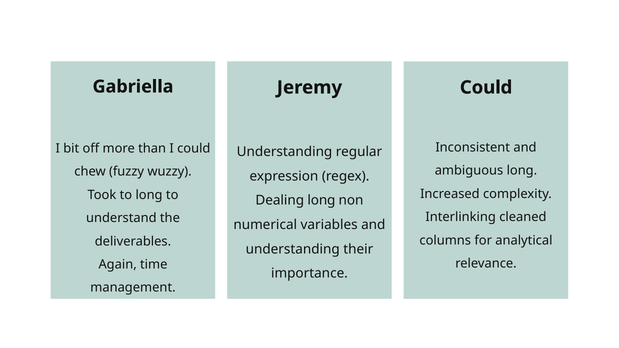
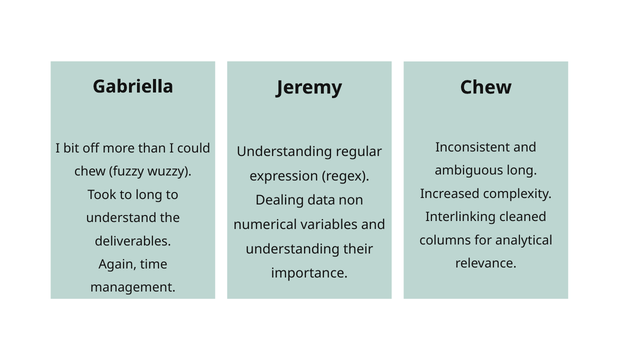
Could at (486, 88): Could -> Chew
Dealing long: long -> data
